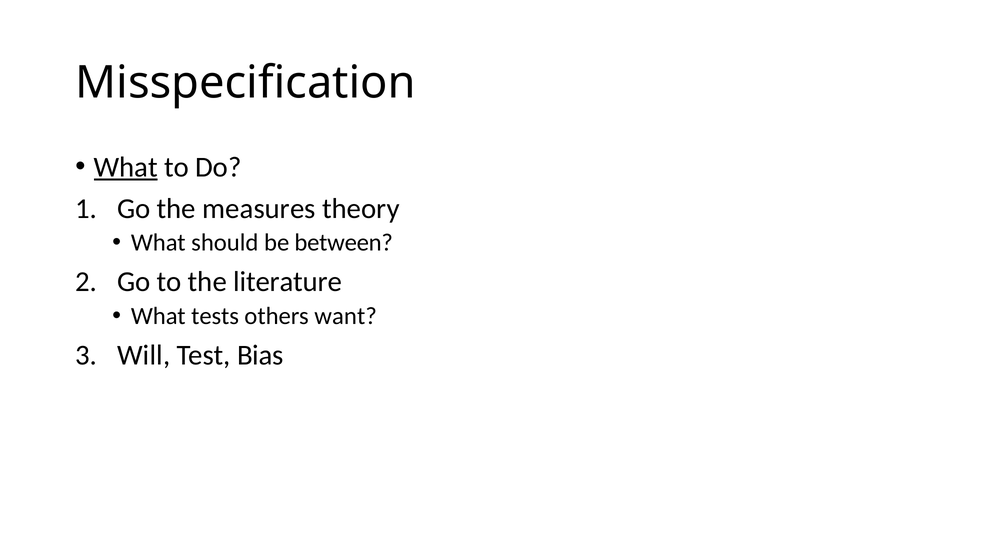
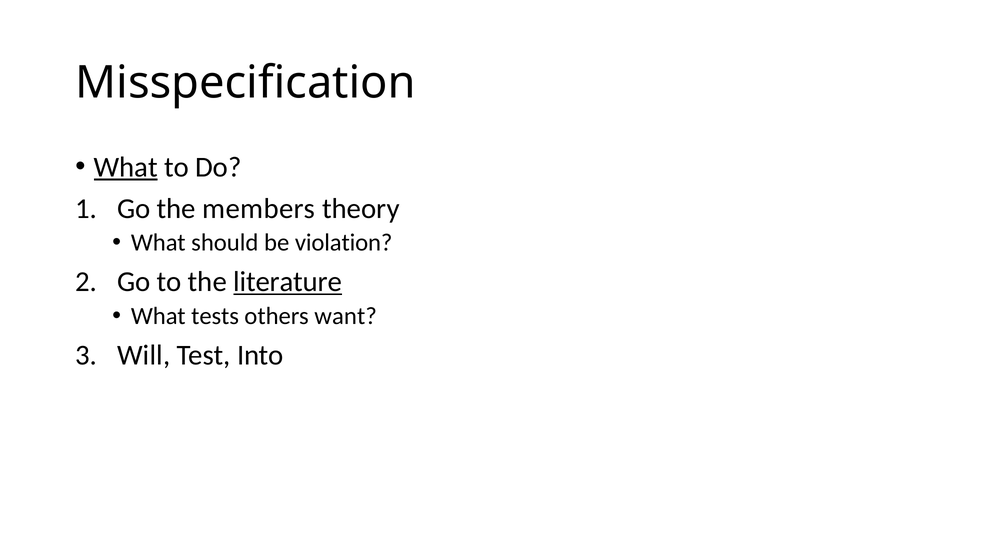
measures: measures -> members
between: between -> violation
literature underline: none -> present
Bias: Bias -> Into
